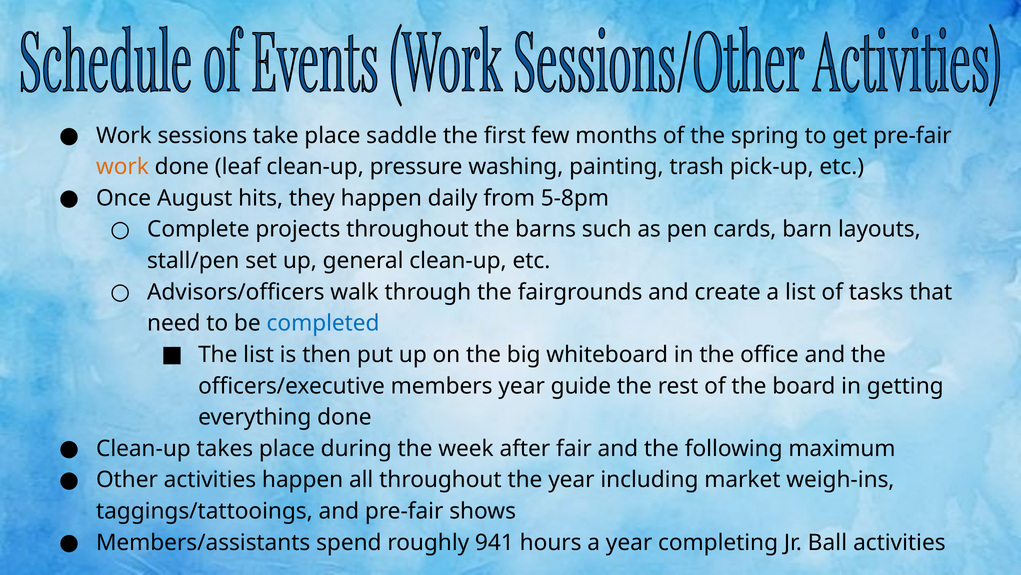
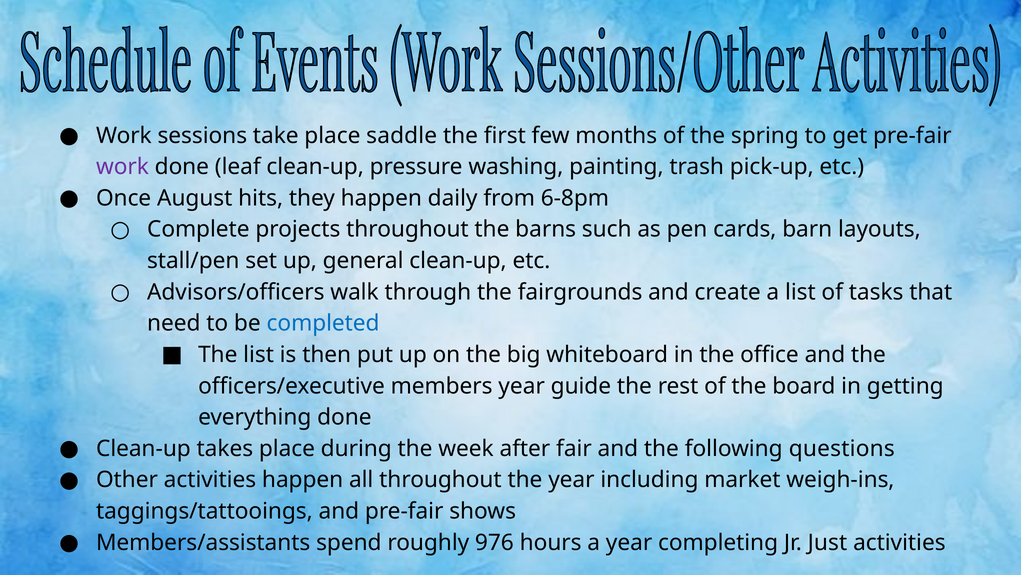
work at (122, 167) colour: orange -> purple
5-8pm: 5-8pm -> 6-8pm
maximum: maximum -> questions
941: 941 -> 976
Ball: Ball -> Just
